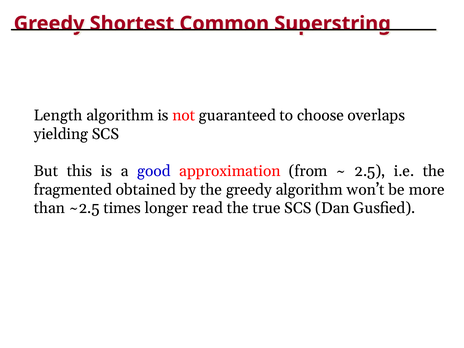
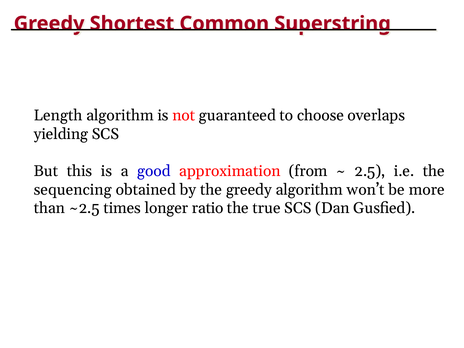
fragmented: fragmented -> sequencing
read: read -> ratio
